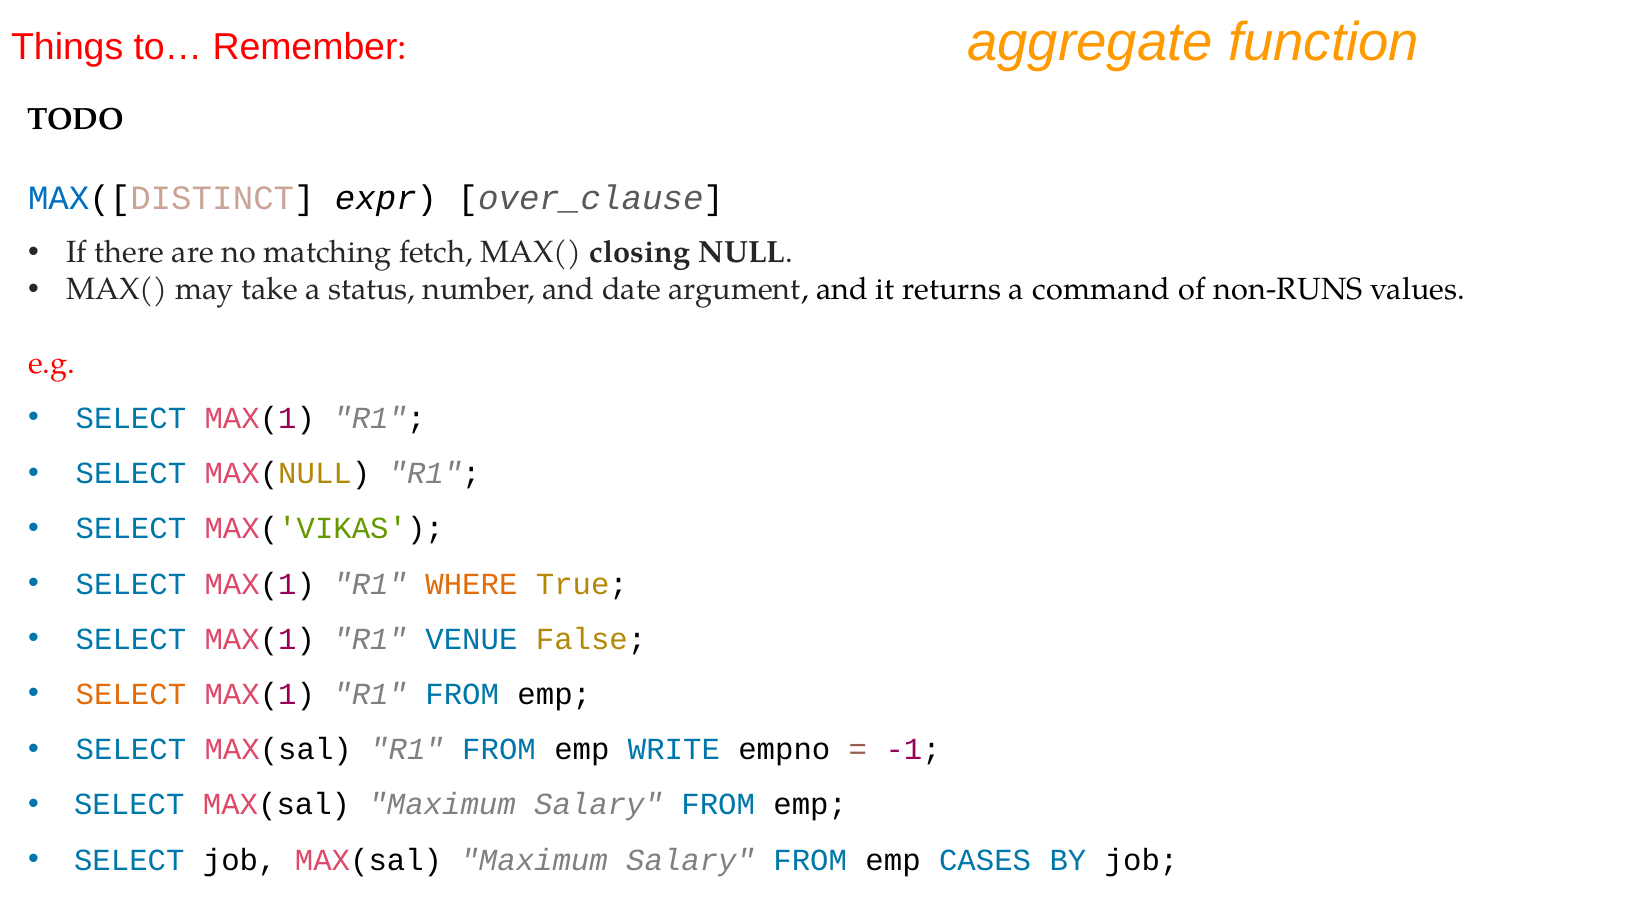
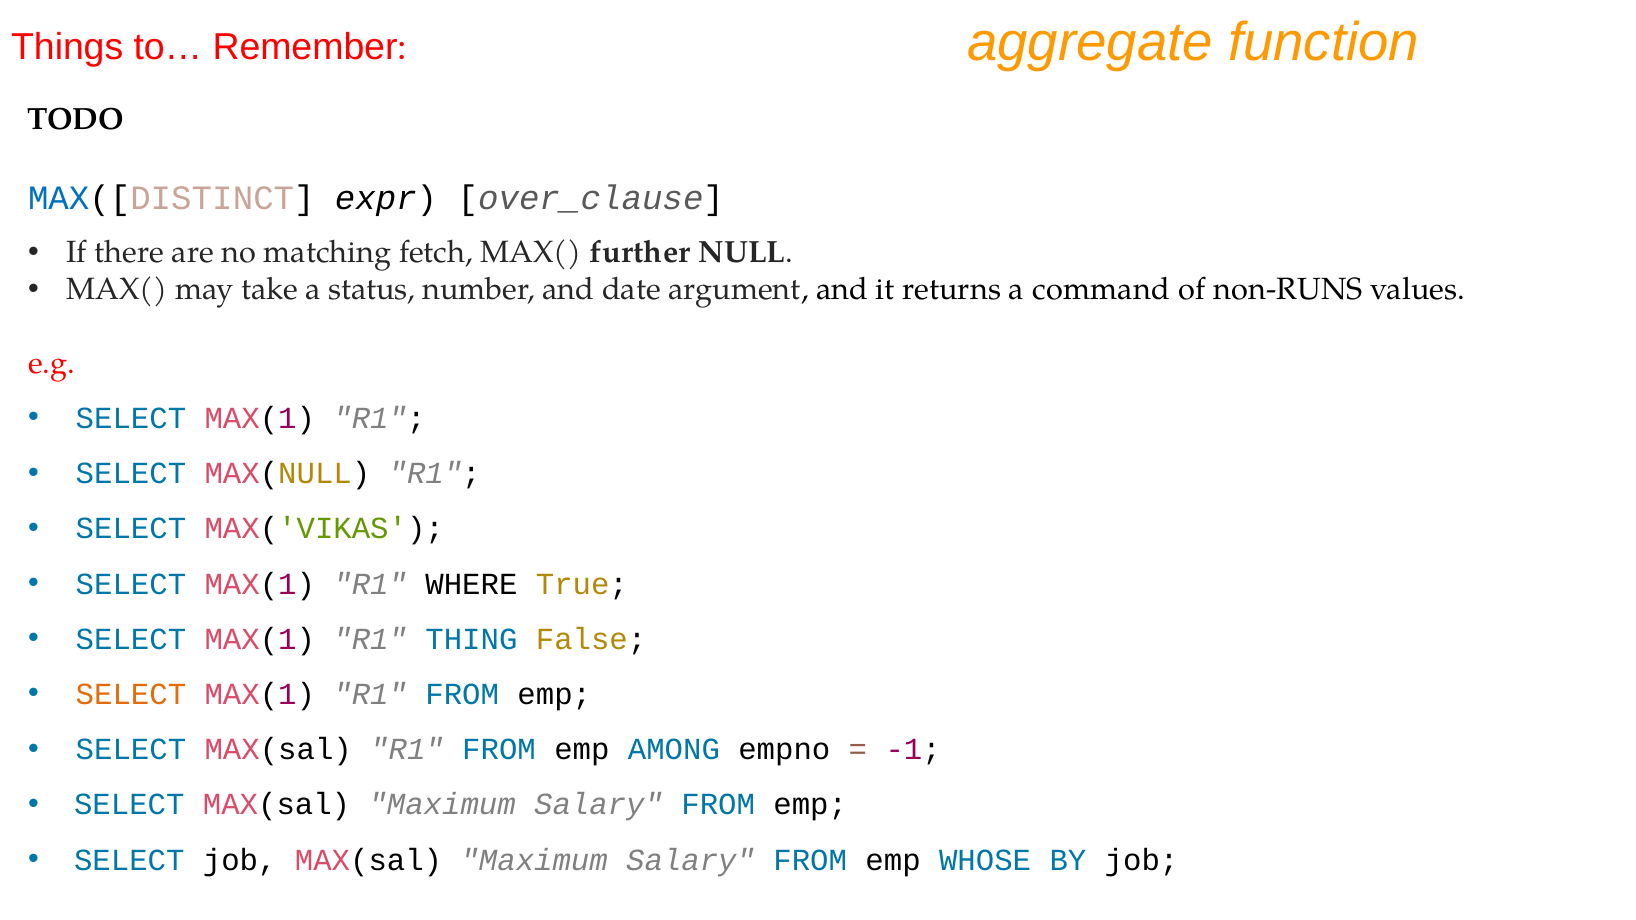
closing: closing -> further
WHERE colour: orange -> black
VENUE: VENUE -> THING
WRITE: WRITE -> AMONG
CASES: CASES -> WHOSE
